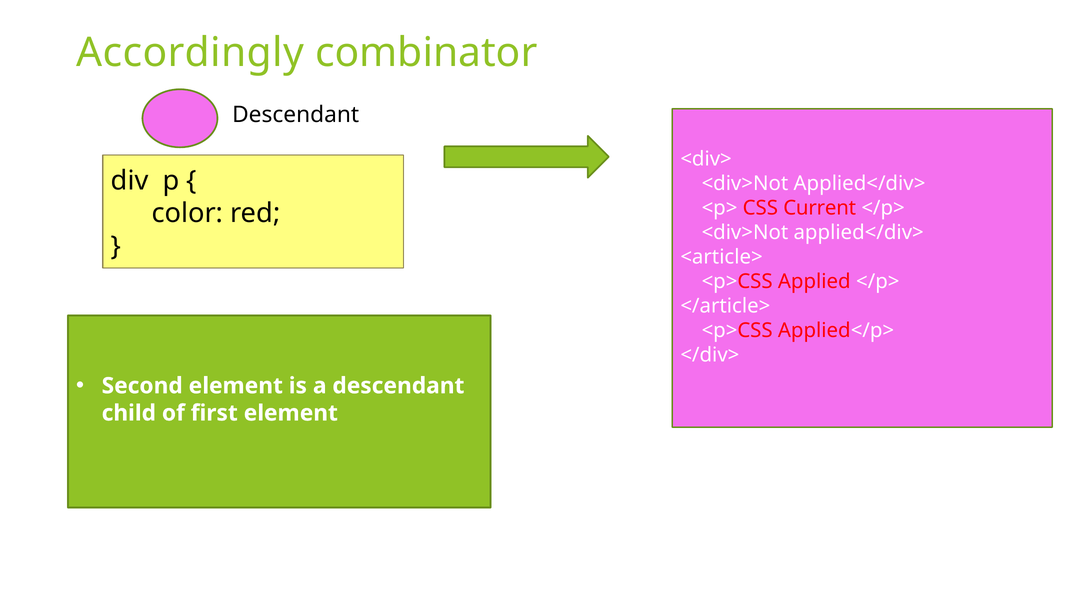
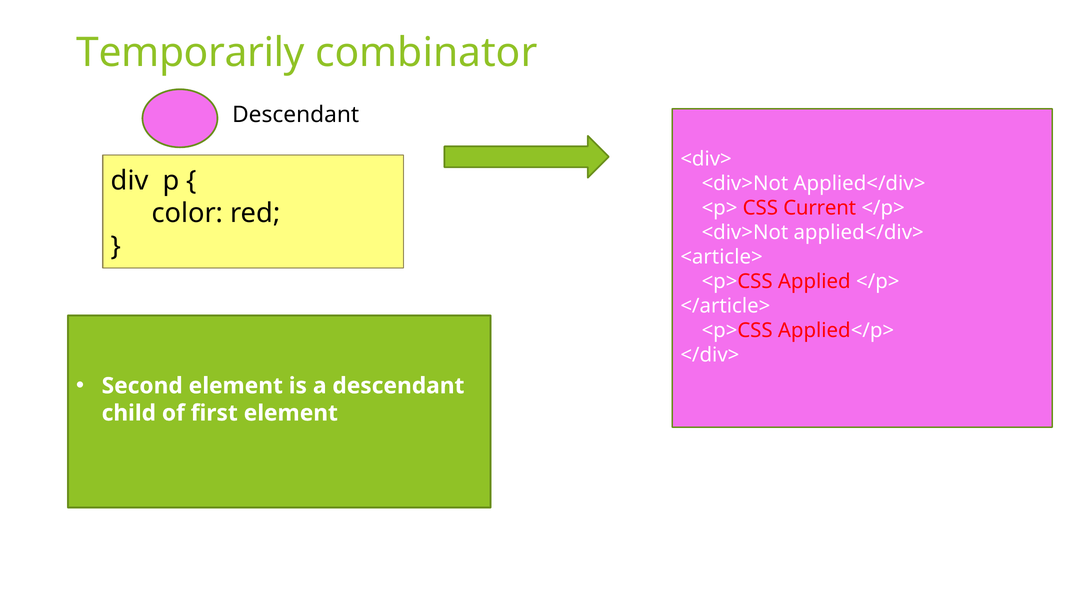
Accordingly: Accordingly -> Temporarily
